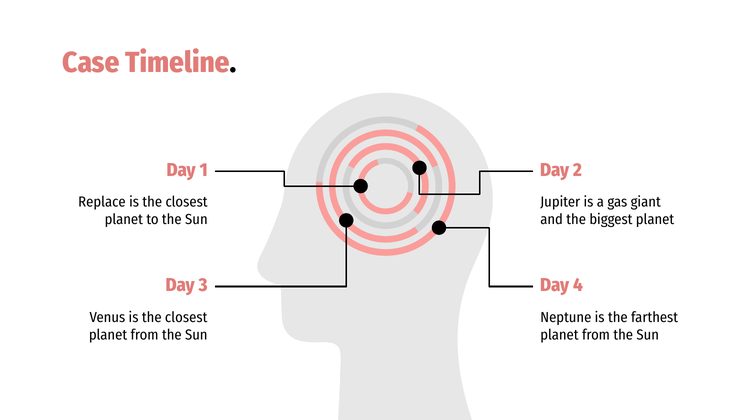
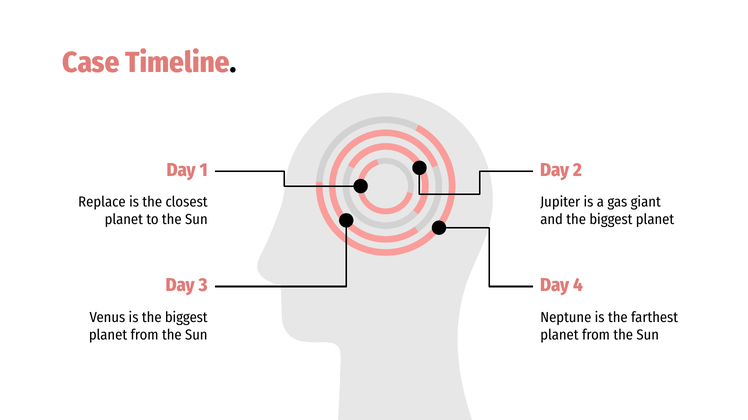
Venus is the closest: closest -> biggest
